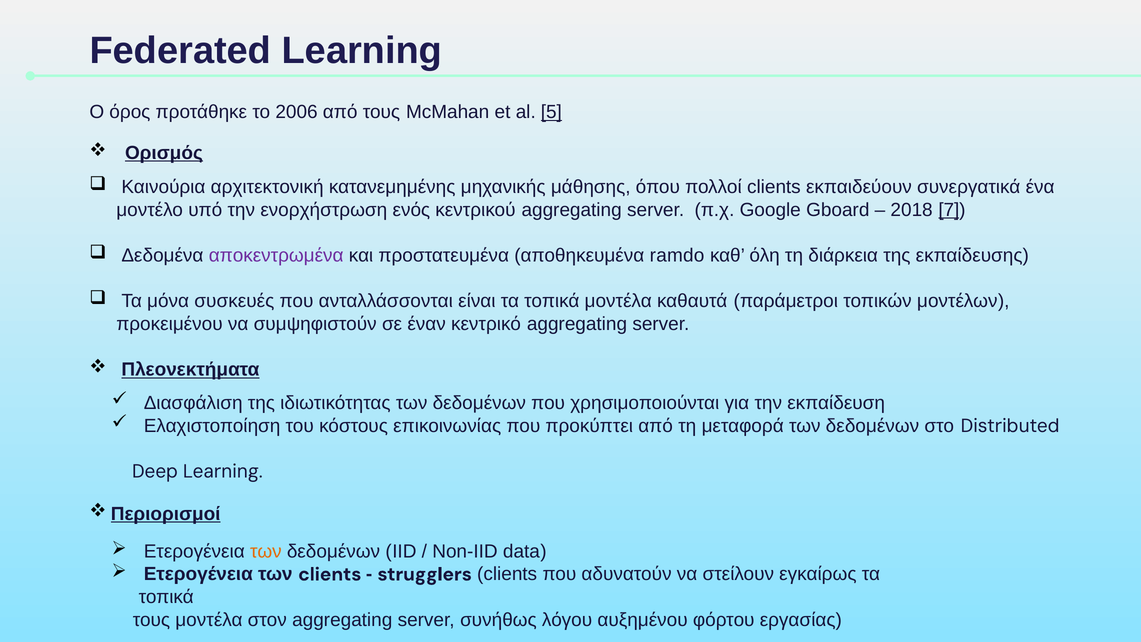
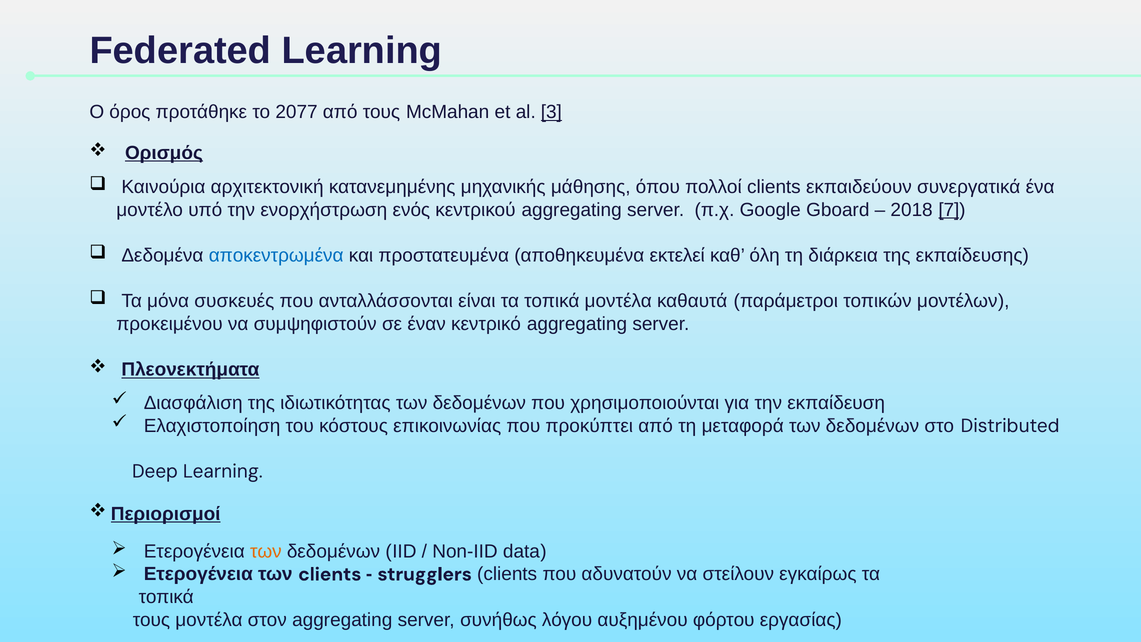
2006: 2006 -> 2077
5: 5 -> 3
αποκεντρωμένα colour: purple -> blue
ramdo: ramdo -> εκτελεί
